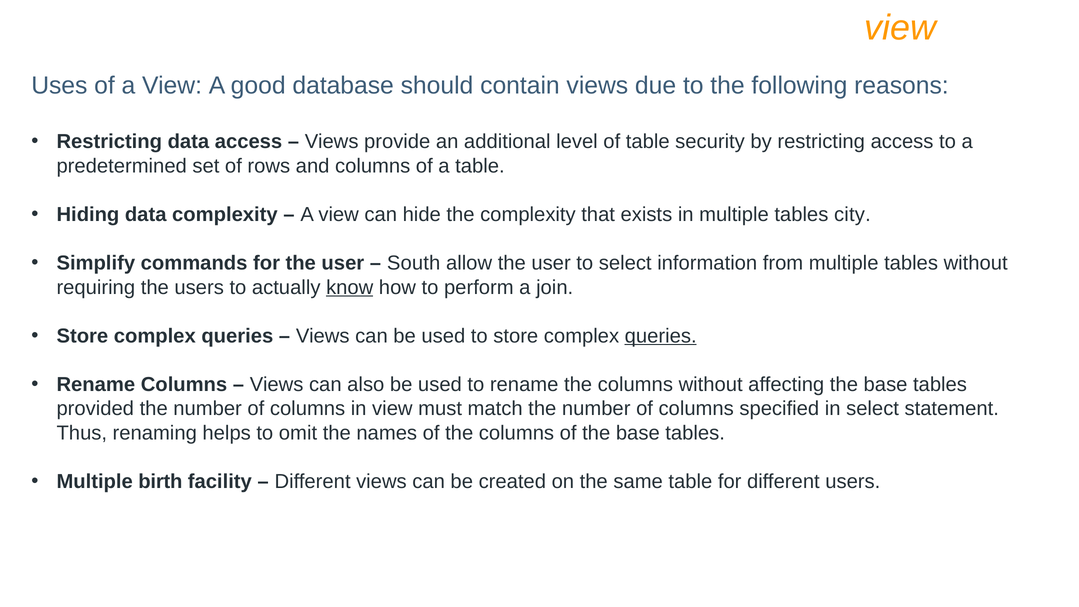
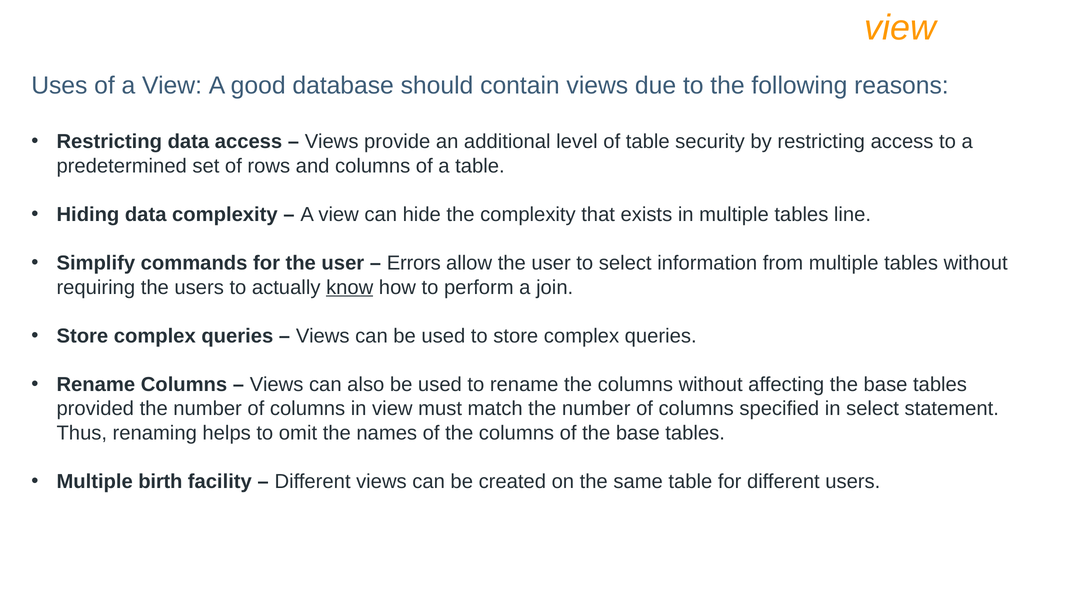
city: city -> line
South: South -> Errors
queries at (661, 336) underline: present -> none
